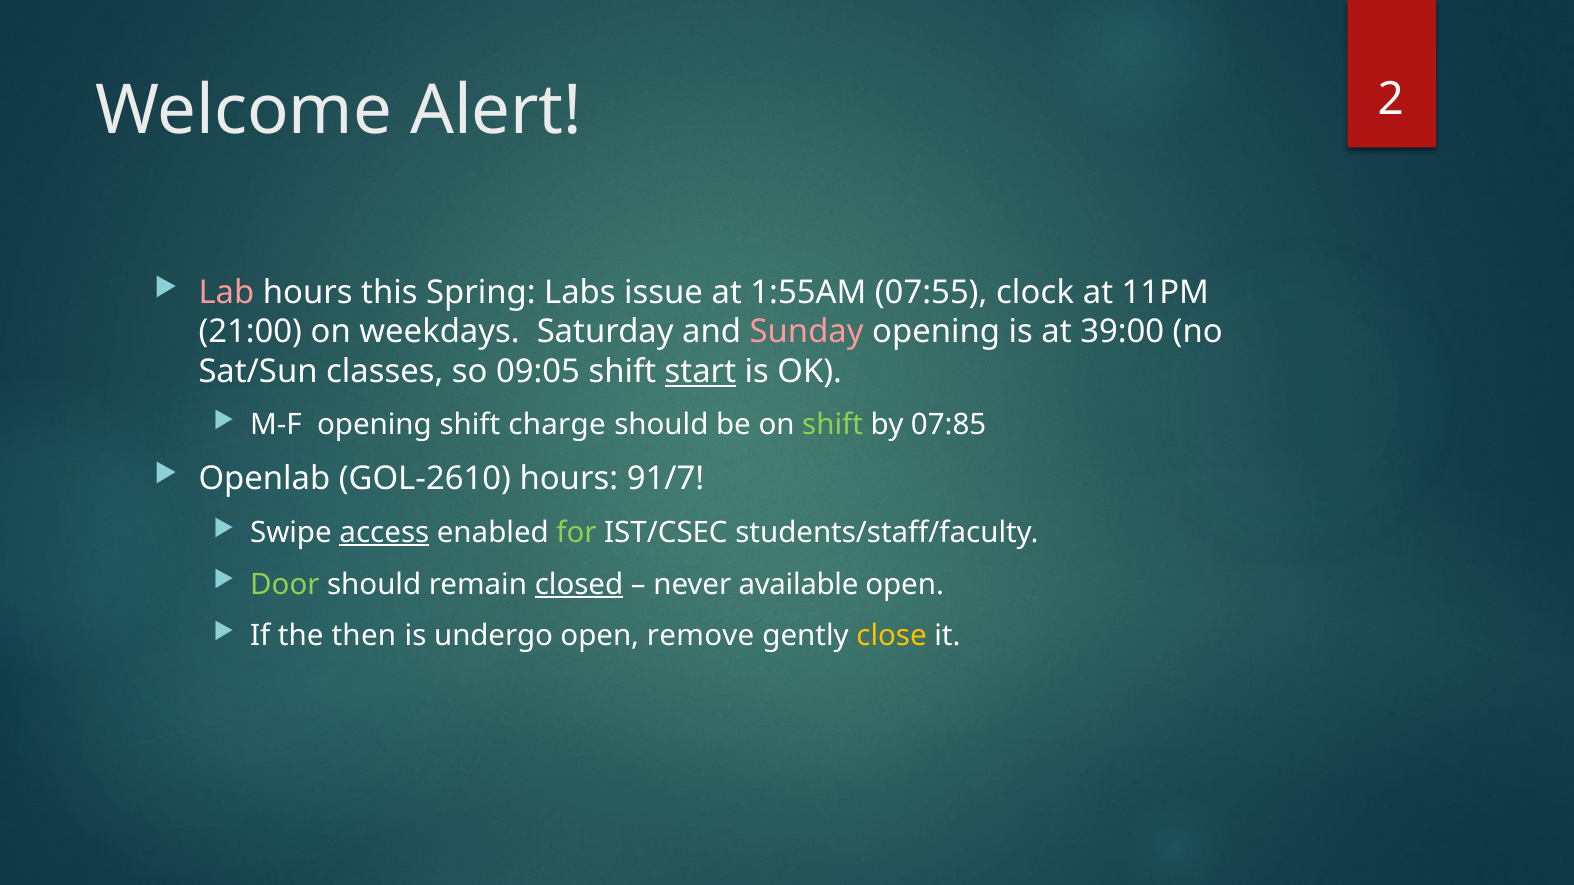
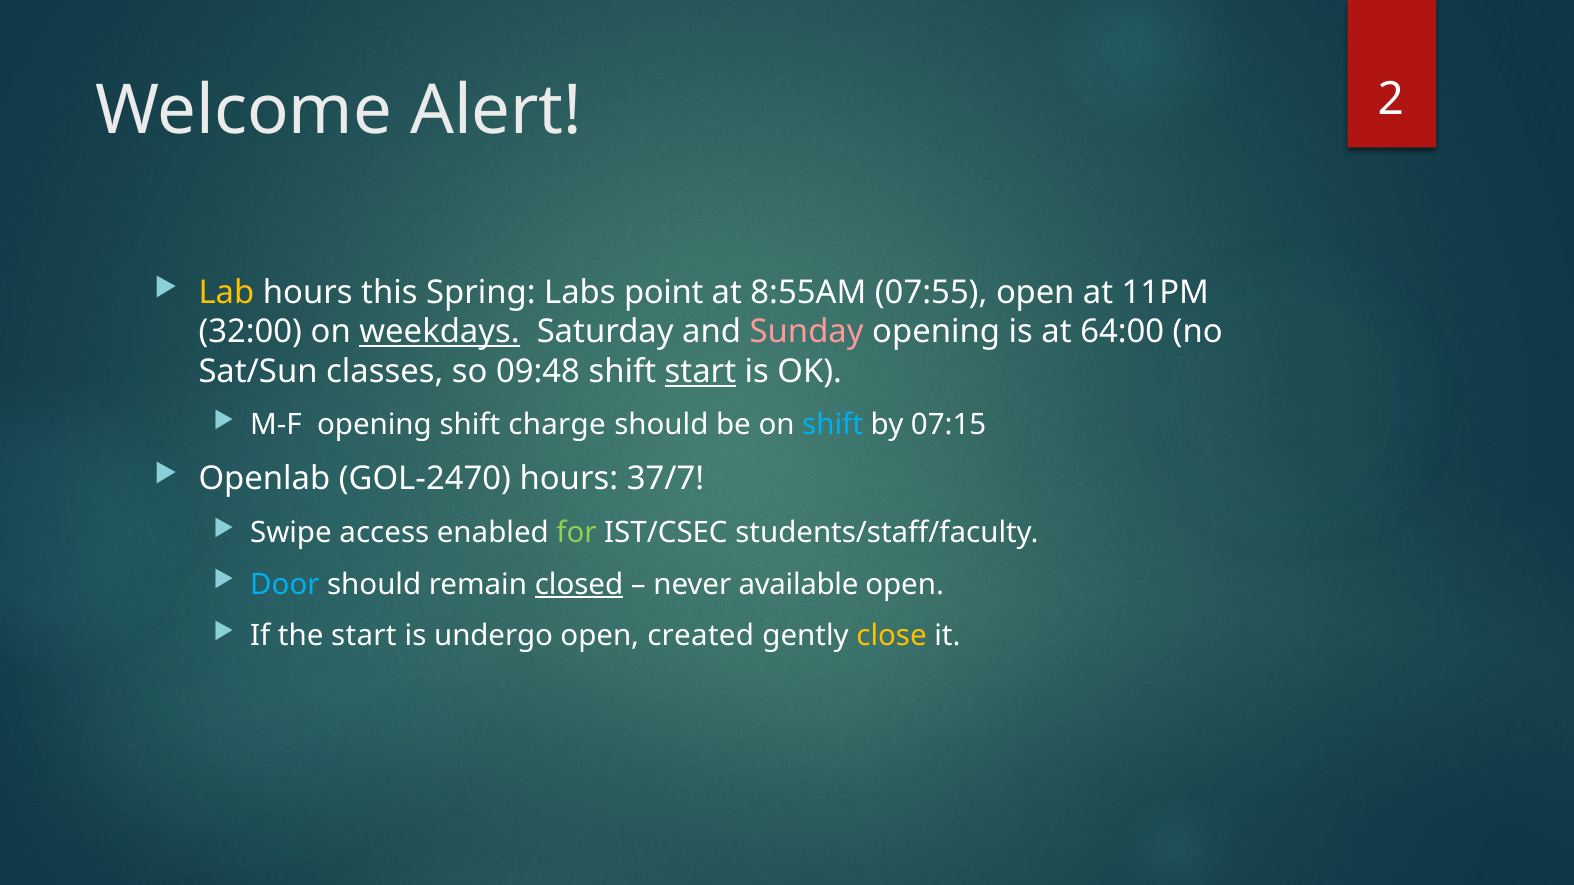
Lab colour: pink -> yellow
issue: issue -> point
1:55AM: 1:55AM -> 8:55AM
07:55 clock: clock -> open
21:00: 21:00 -> 32:00
weekdays underline: none -> present
39:00: 39:00 -> 64:00
09:05: 09:05 -> 09:48
shift at (833, 425) colour: light green -> light blue
07:85: 07:85 -> 07:15
GOL-2610: GOL-2610 -> GOL-2470
91/7: 91/7 -> 37/7
access underline: present -> none
Door colour: light green -> light blue
the then: then -> start
remove: remove -> created
